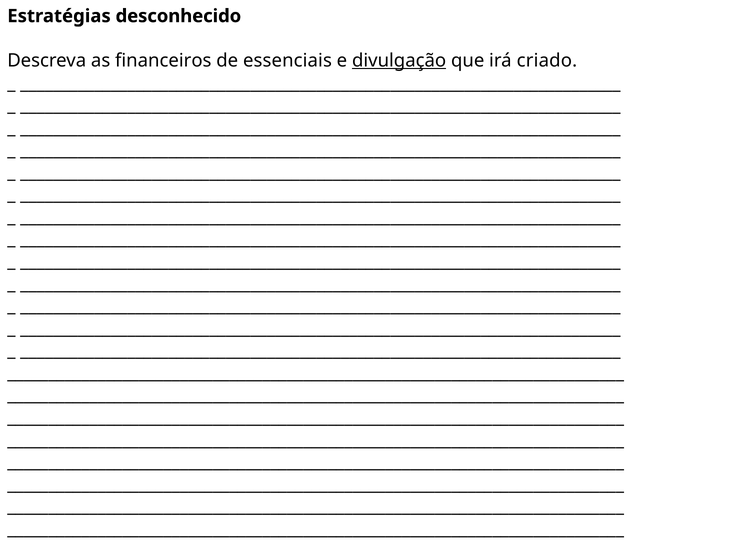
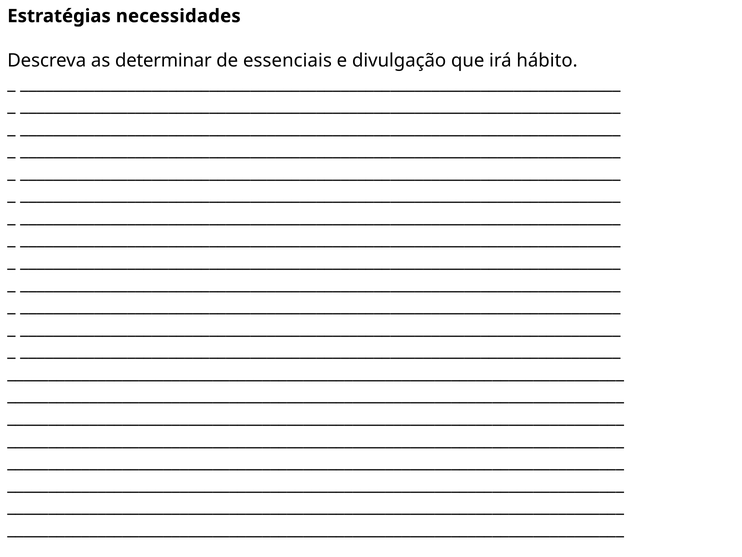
desconhecido: desconhecido -> necessidades
financeiros: financeiros -> determinar
divulgação underline: present -> none
criado: criado -> hábito
